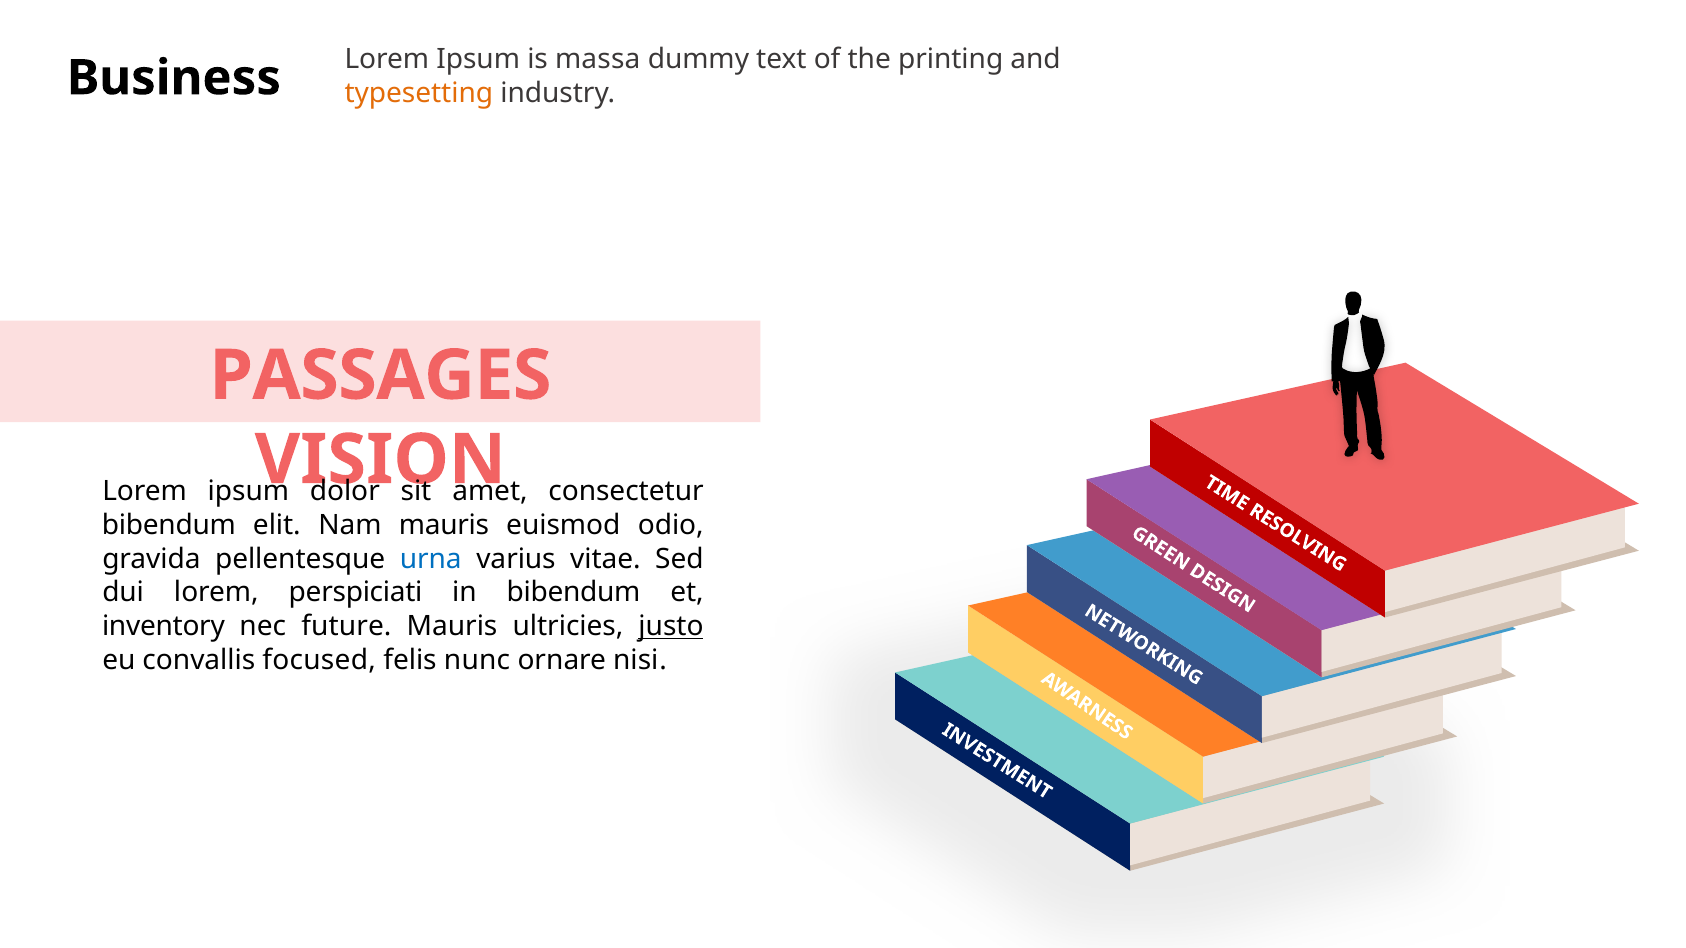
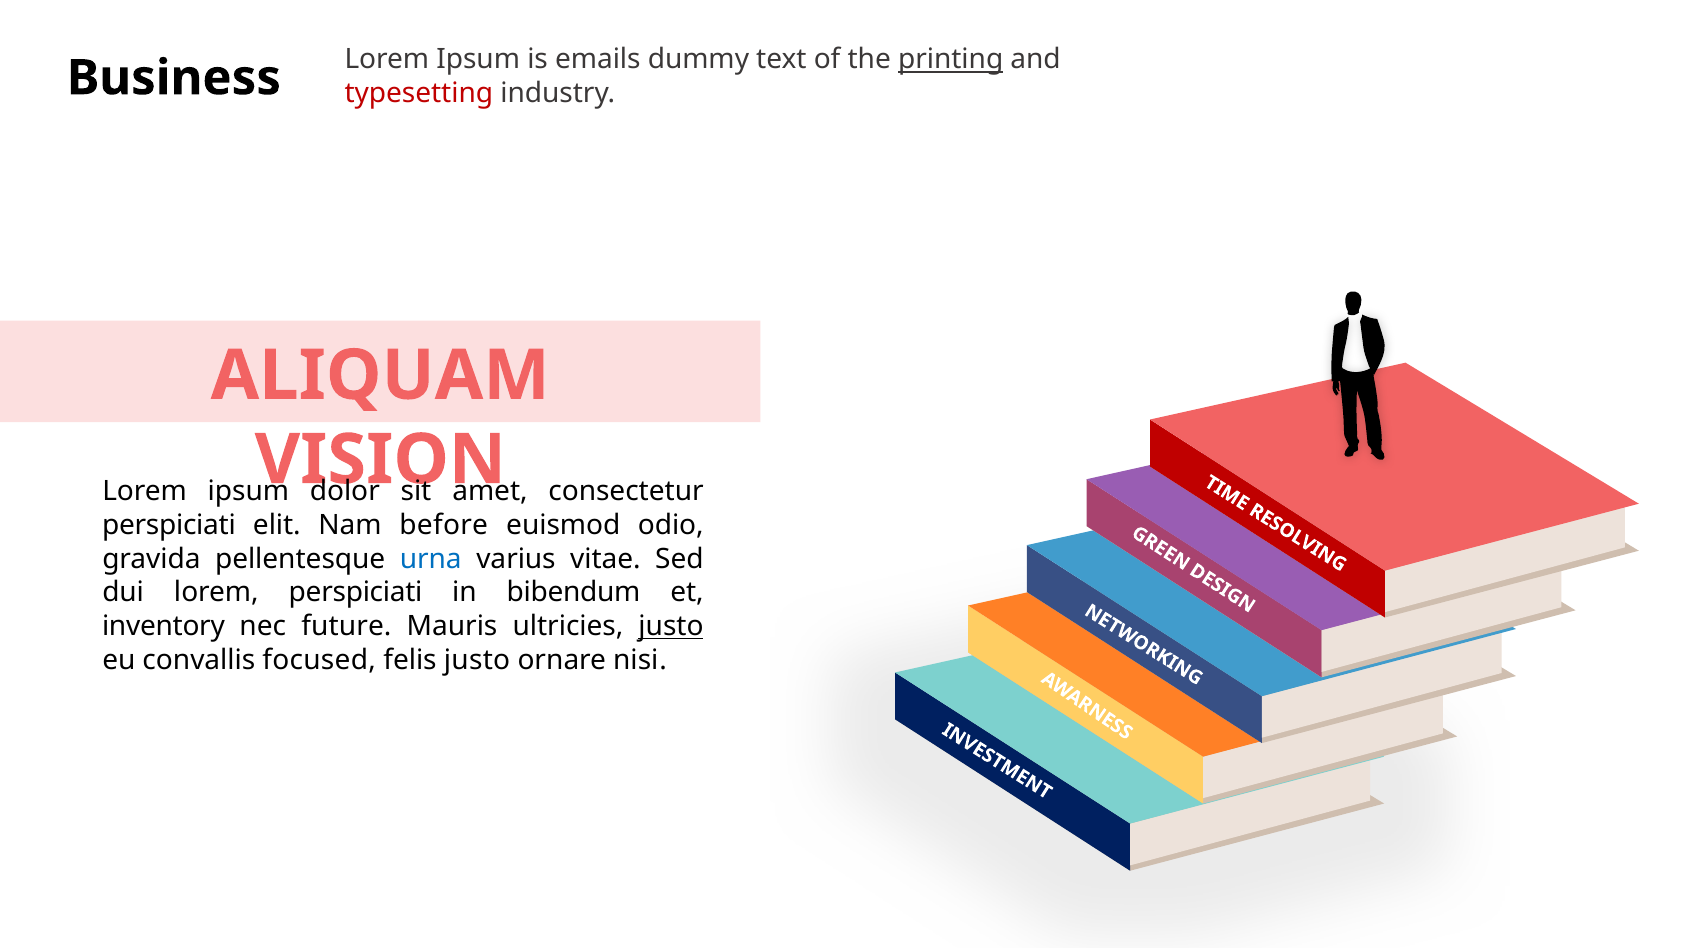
massa: massa -> emails
printing underline: none -> present
typesetting colour: orange -> red
PASSAGES: PASSAGES -> ALIQUAM
bibendum at (169, 526): bibendum -> perspiciati
Nam mauris: mauris -> before
felis nunc: nunc -> justo
